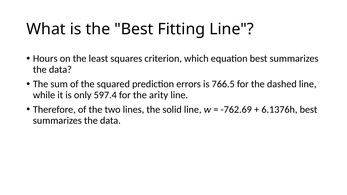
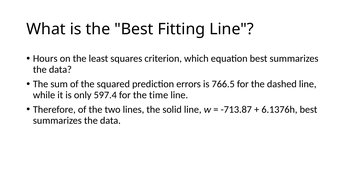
arity: arity -> time
-762.69: -762.69 -> -713.87
